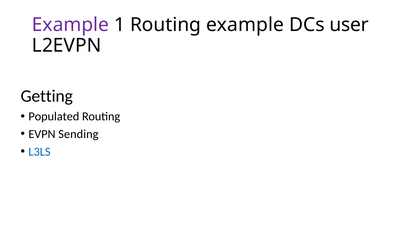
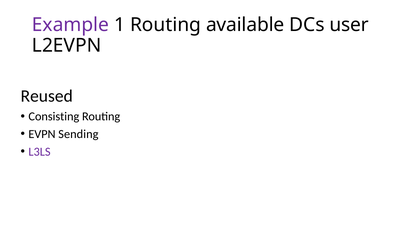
Routing example: example -> available
Getting: Getting -> Reused
Populated: Populated -> Consisting
L3LS colour: blue -> purple
